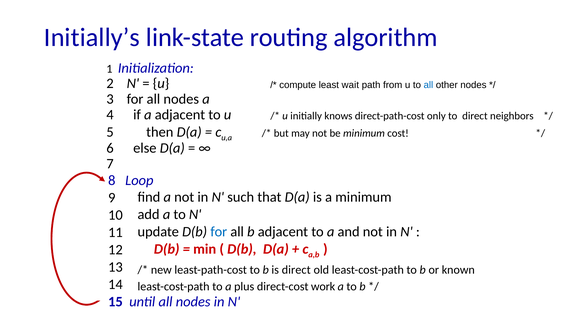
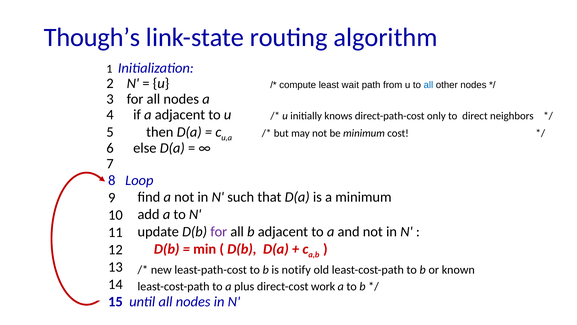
Initially’s: Initially’s -> Though’s
for at (219, 232) colour: blue -> purple
is direct: direct -> notify
